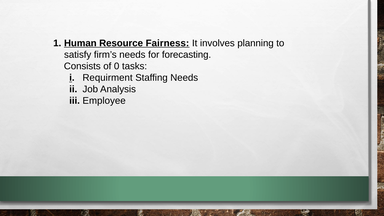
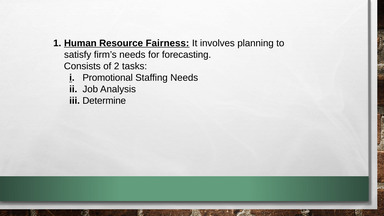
0: 0 -> 2
Requirment: Requirment -> Promotional
Employee: Employee -> Determine
